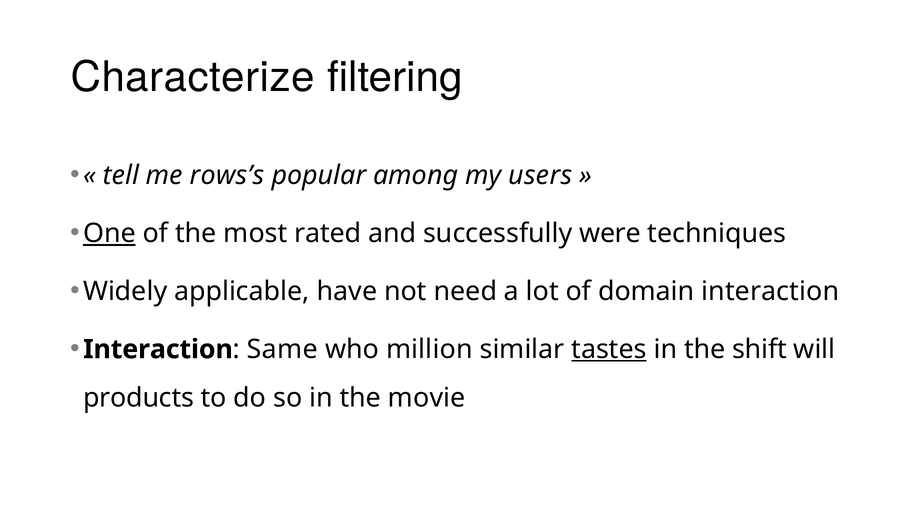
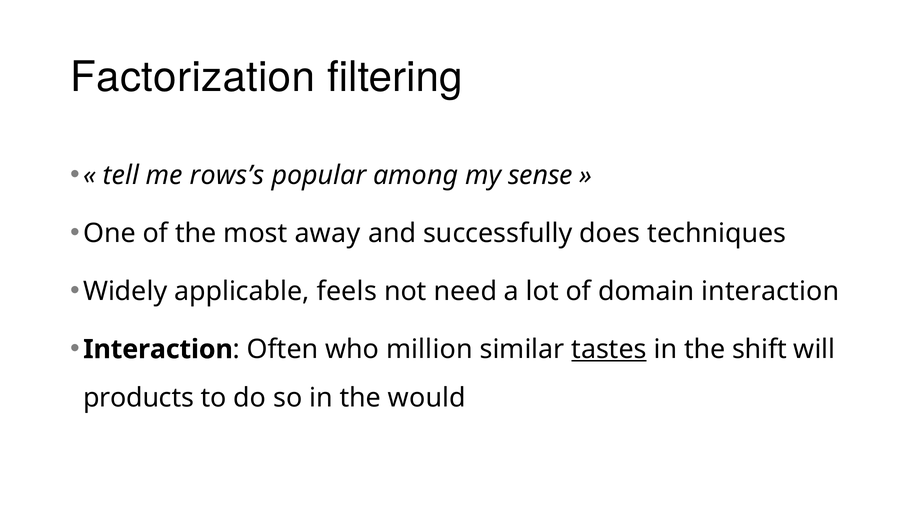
Characterize: Characterize -> Factorization
users: users -> sense
One underline: present -> none
rated: rated -> away
were: were -> does
have: have -> feels
Same: Same -> Often
movie: movie -> would
